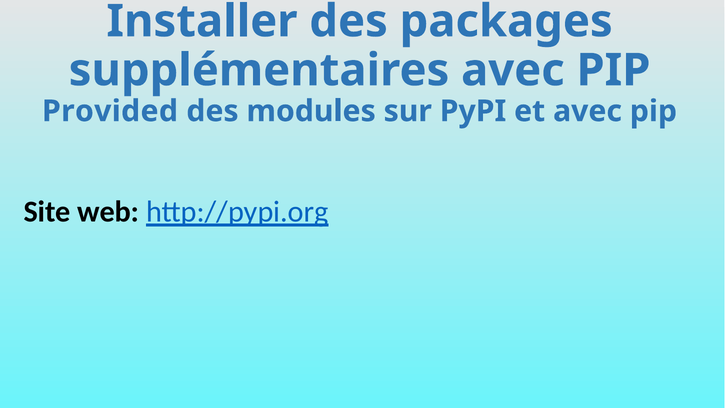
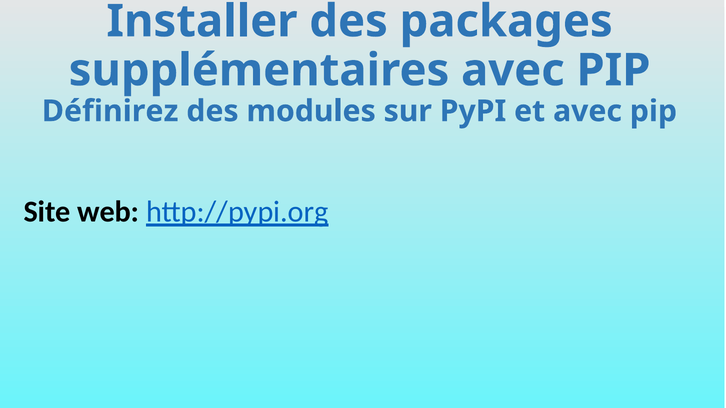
Provided: Provided -> Définirez
